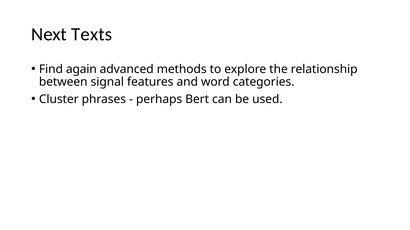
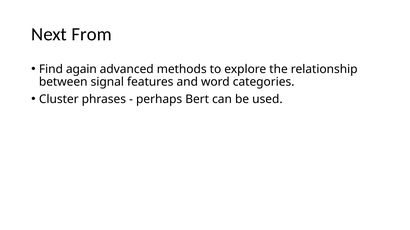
Texts: Texts -> From
